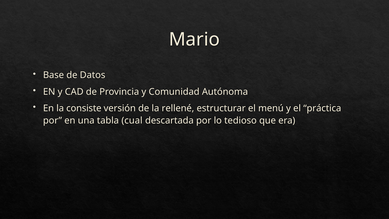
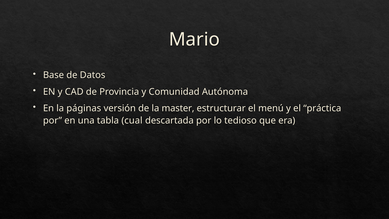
consiste: consiste -> páginas
rellené: rellené -> master
